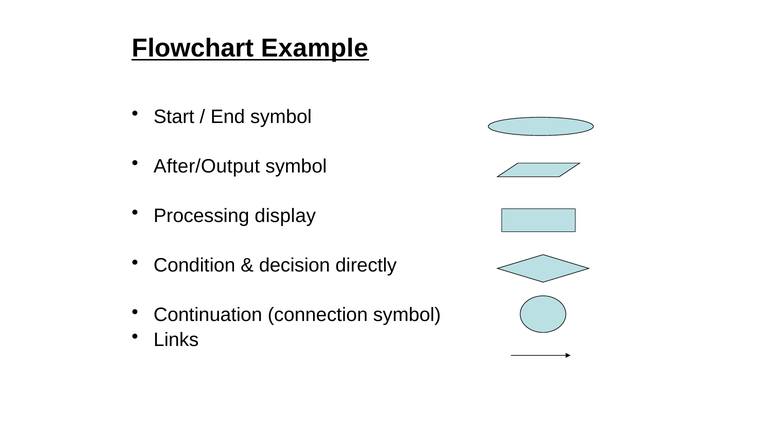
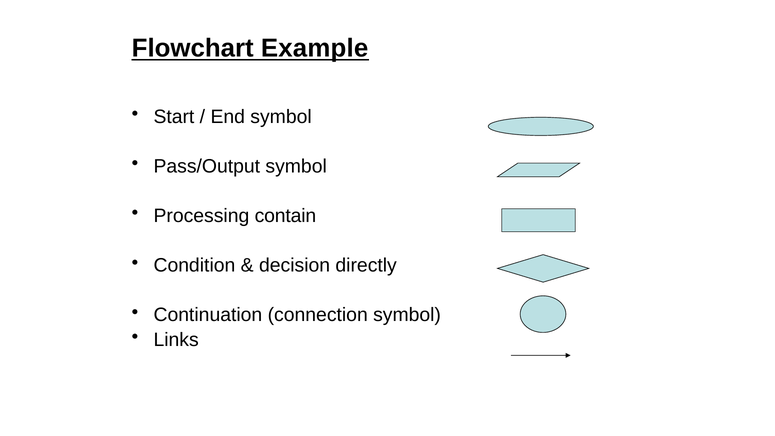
After/Output: After/Output -> Pass/Output
display: display -> contain
